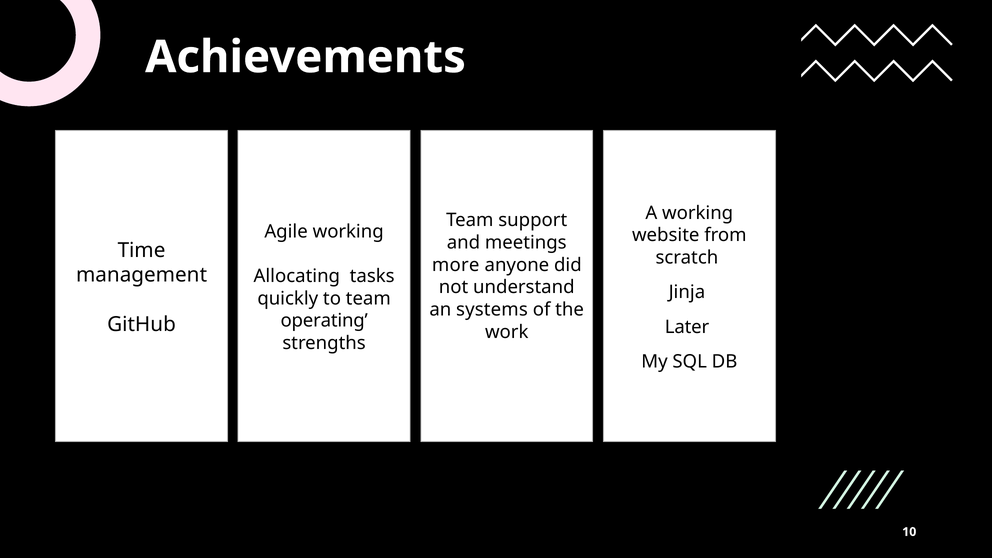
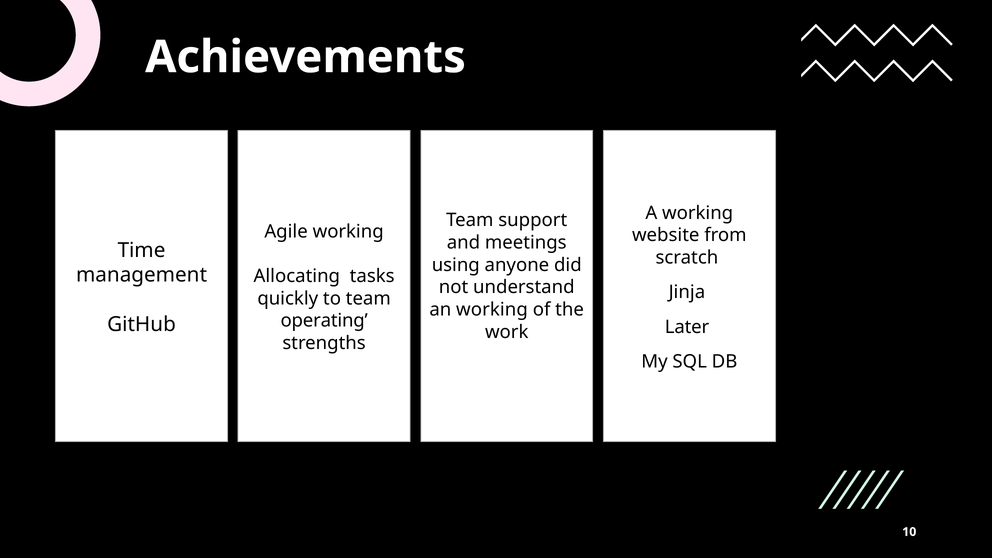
more: more -> using
an systems: systems -> working
